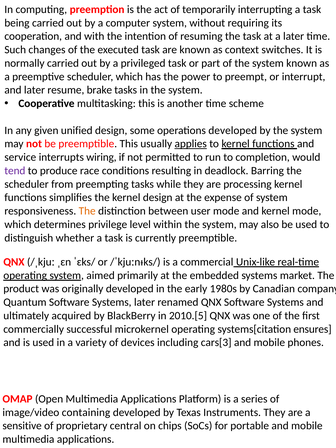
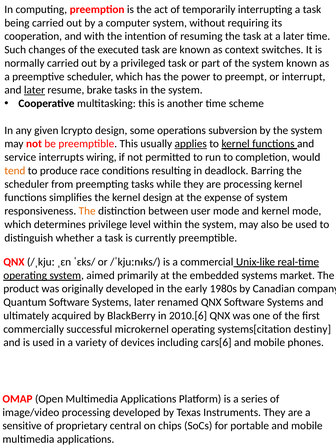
later at (34, 90) underline: none -> present
unified: unified -> lcrypto
operations developed: developed -> subversion
tend colour: purple -> orange
2010.[5: 2010.[5 -> 2010.[6
ensures: ensures -> destiny
cars[3: cars[3 -> cars[6
image/video containing: containing -> processing
